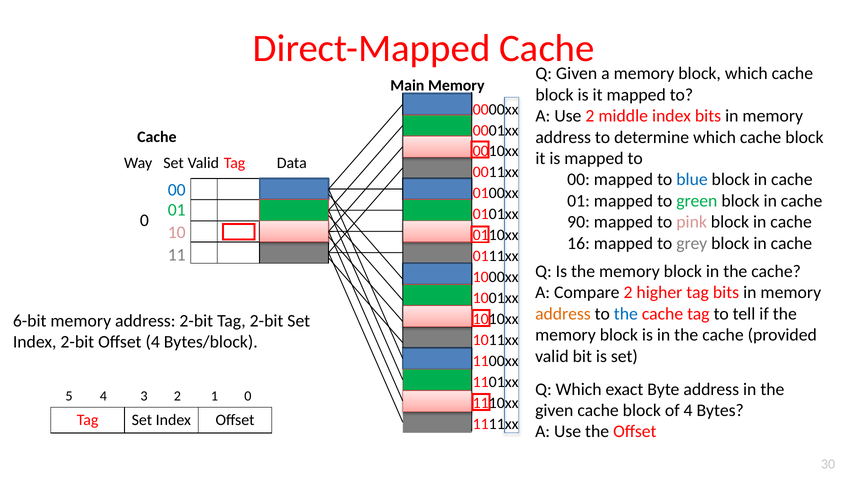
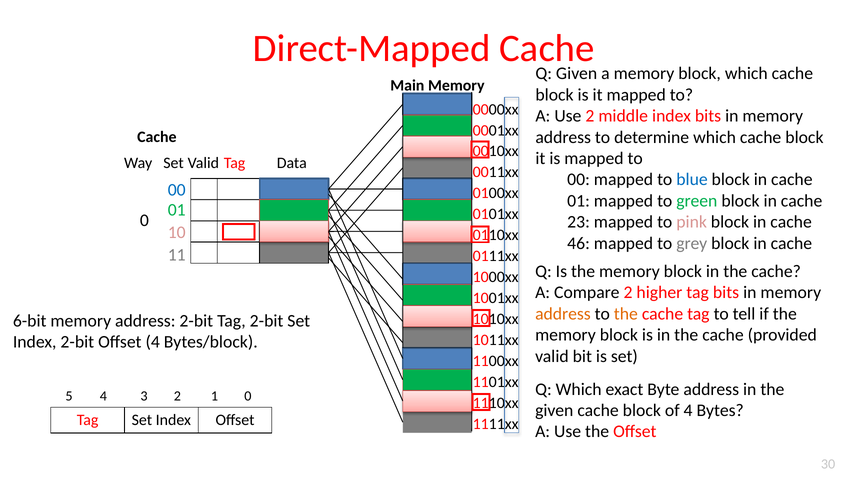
90: 90 -> 23
16: 16 -> 46
the at (626, 314) colour: blue -> orange
